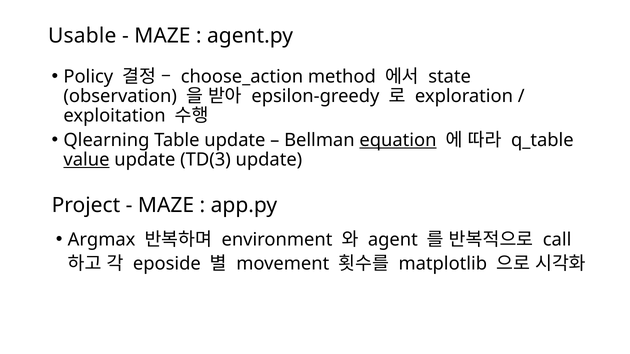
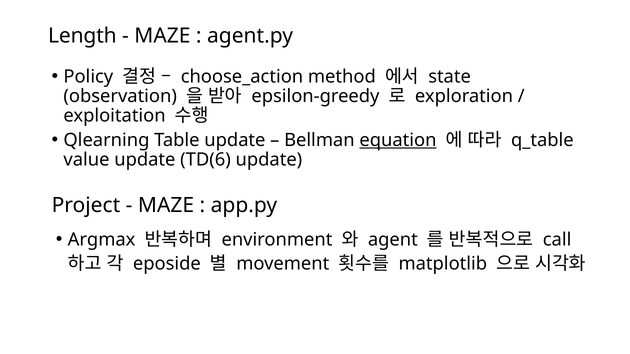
Usable: Usable -> Length
value underline: present -> none
TD(3: TD(3 -> TD(6
